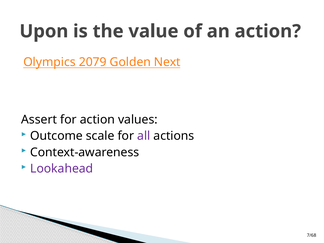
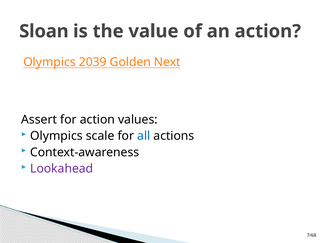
Upon: Upon -> Sloan
2079: 2079 -> 2039
Outcome at (56, 136): Outcome -> Olympics
all colour: purple -> blue
